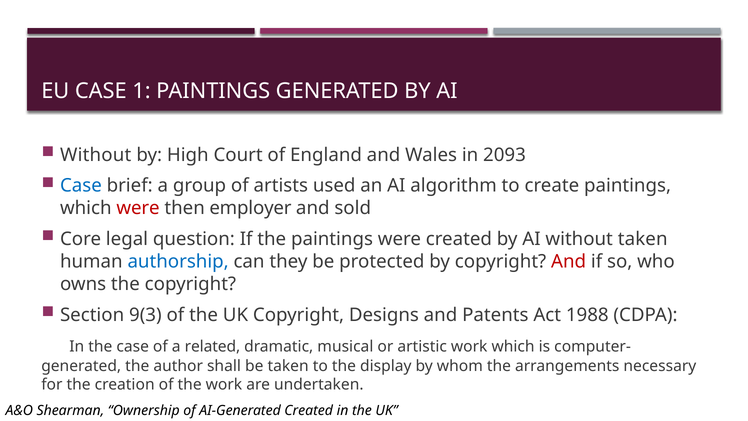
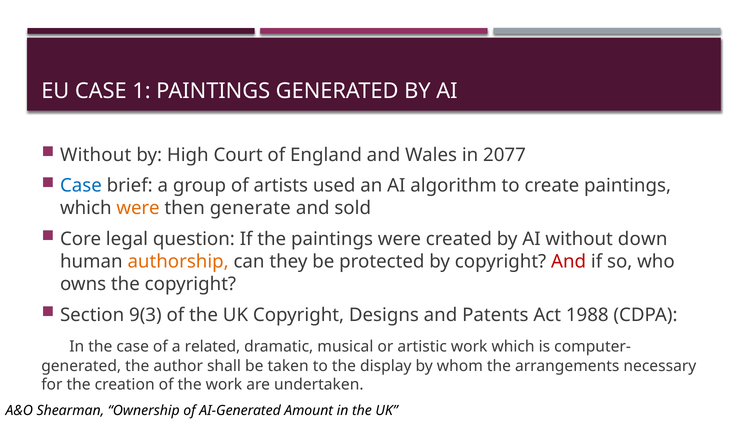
2093: 2093 -> 2077
were at (138, 208) colour: red -> orange
employer: employer -> generate
without taken: taken -> down
authorship colour: blue -> orange
AI-Generated Created: Created -> Amount
